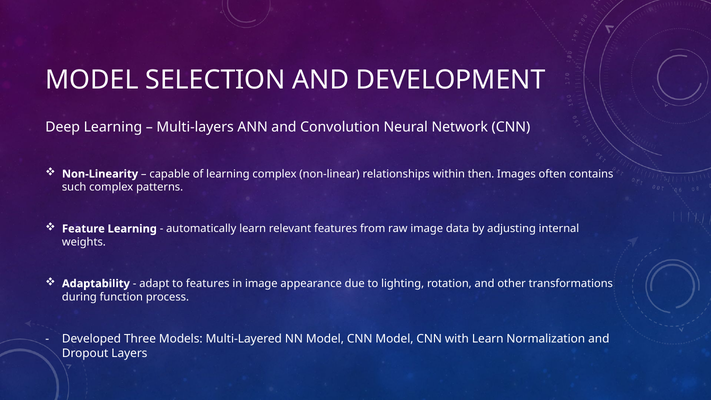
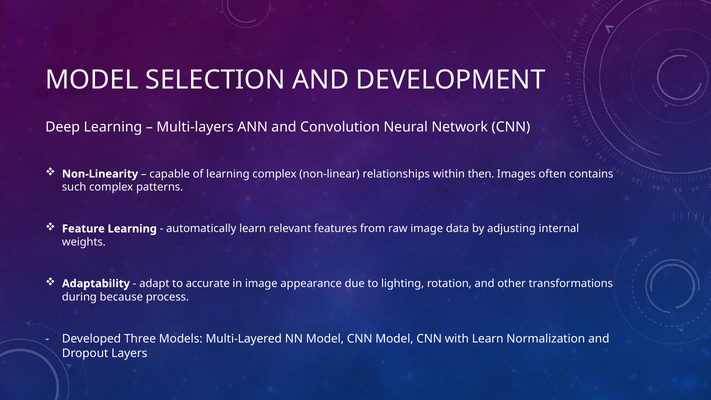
to features: features -> accurate
function: function -> because
